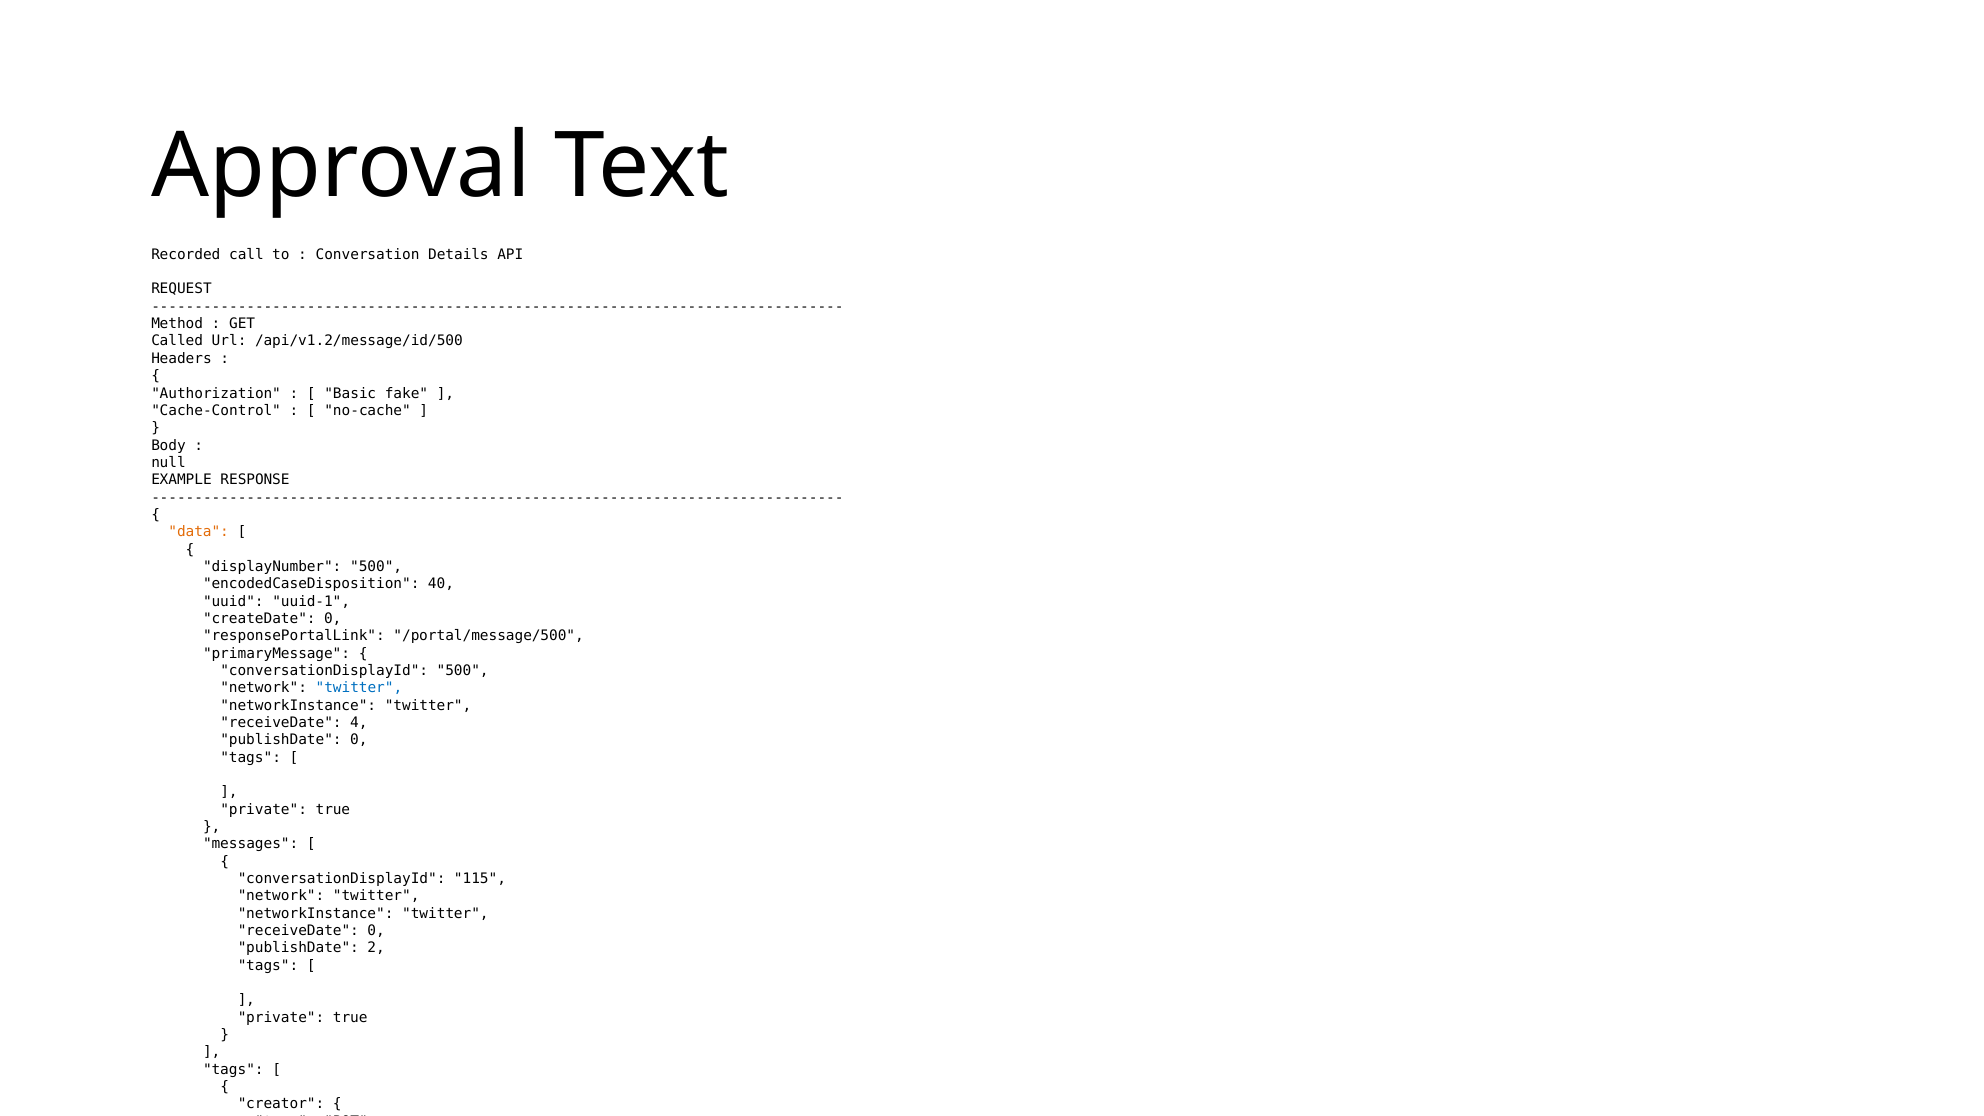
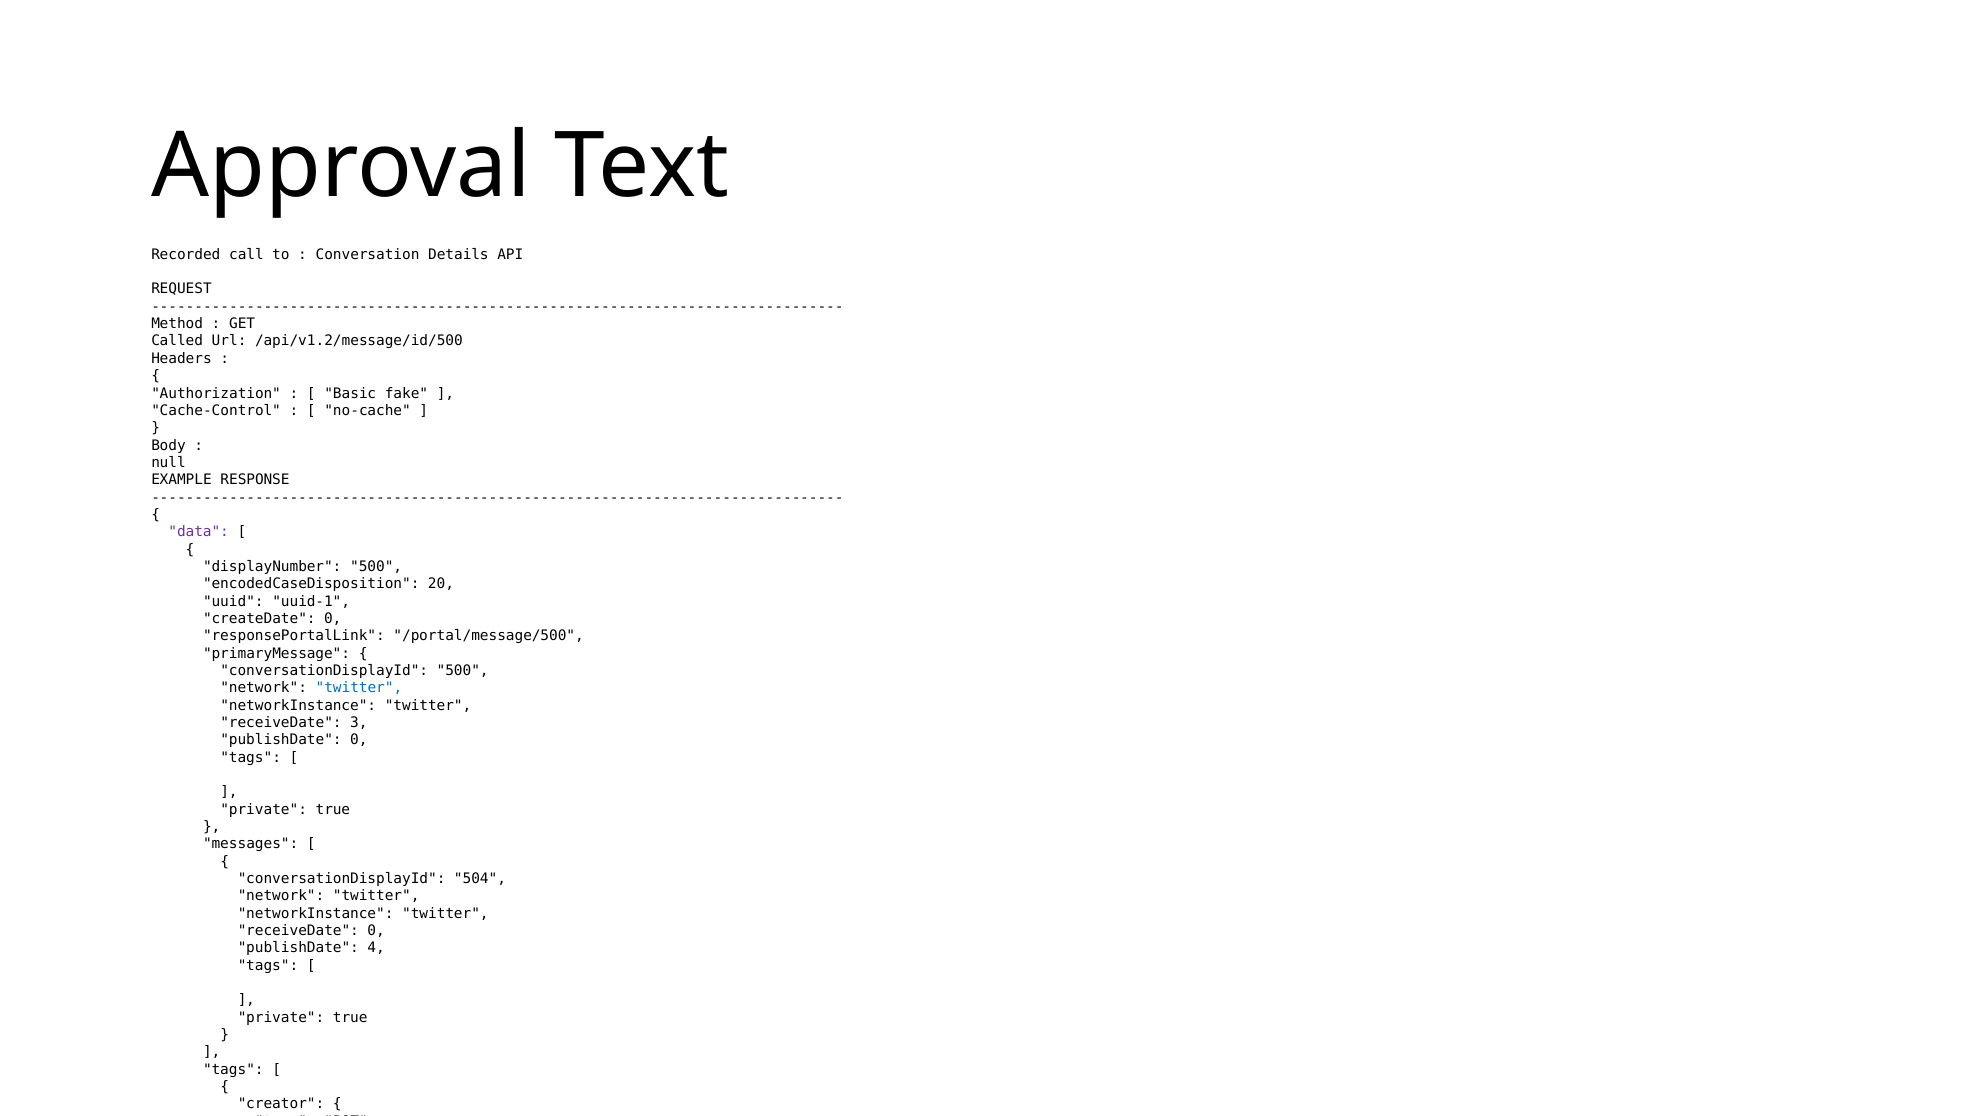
data colour: orange -> purple
40: 40 -> 20
receiveDate 4: 4 -> 3
115: 115 -> 504
publishDate 2: 2 -> 4
